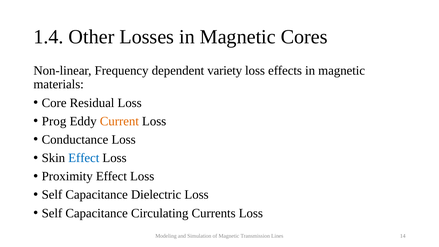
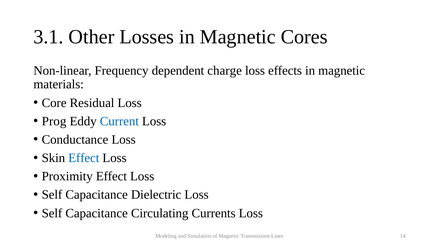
1.4: 1.4 -> 3.1
variety: variety -> charge
Current colour: orange -> blue
